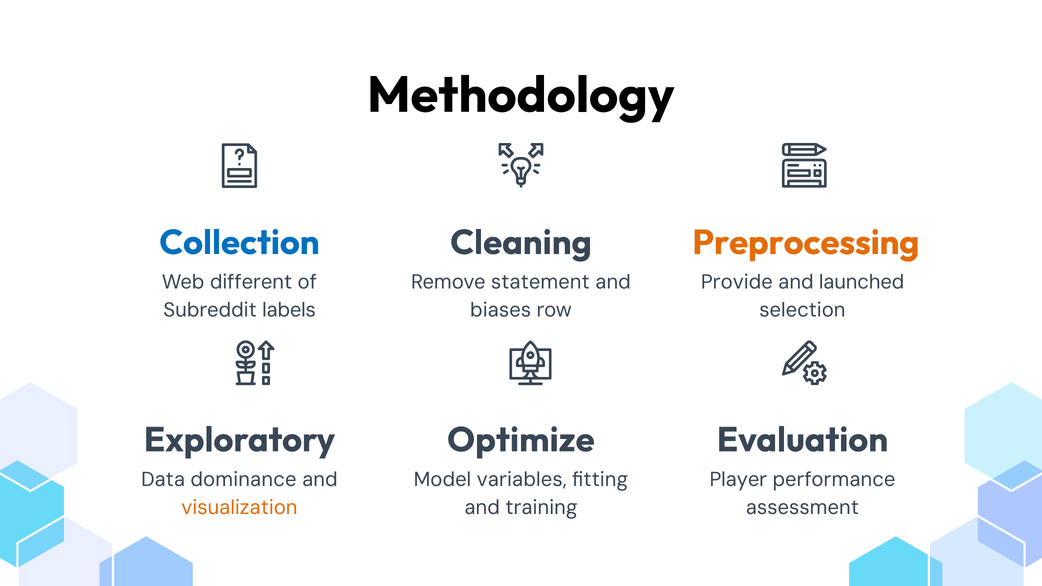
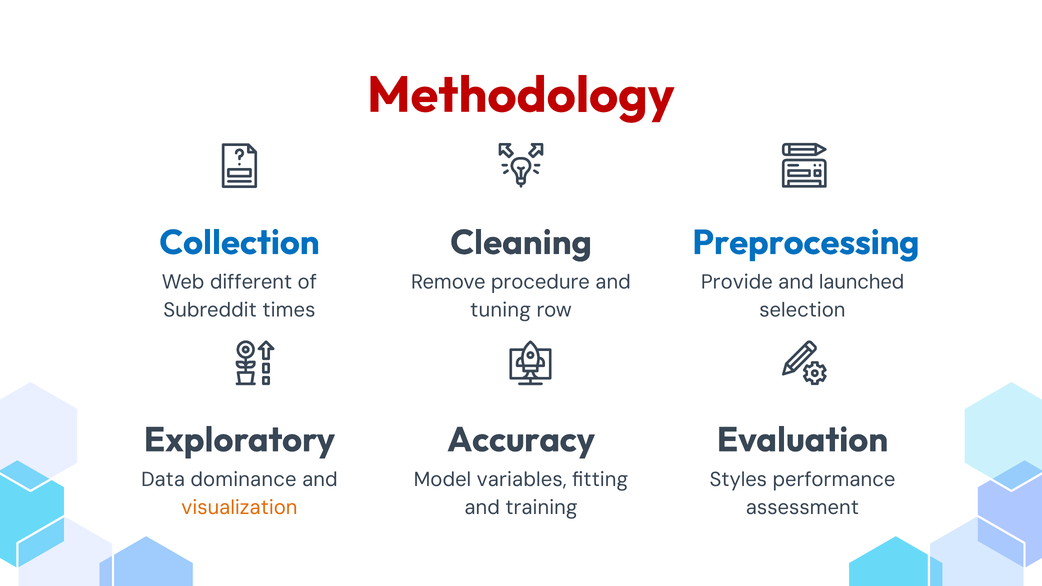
Methodology colour: black -> red
Preprocessing colour: orange -> blue
statement: statement -> procedure
labels: labels -> times
biases: biases -> tuning
Optimize: Optimize -> Accuracy
Player: Player -> Styles
